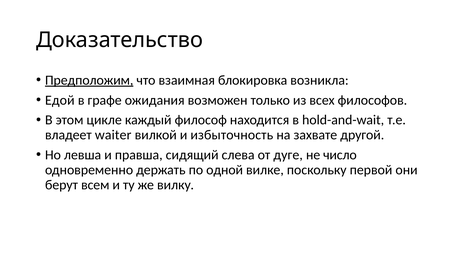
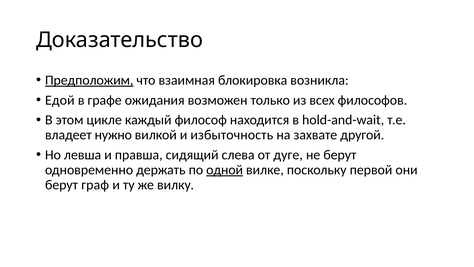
waiter: waiter -> нужно
не число: число -> берут
одной underline: none -> present
всем: всем -> граф
